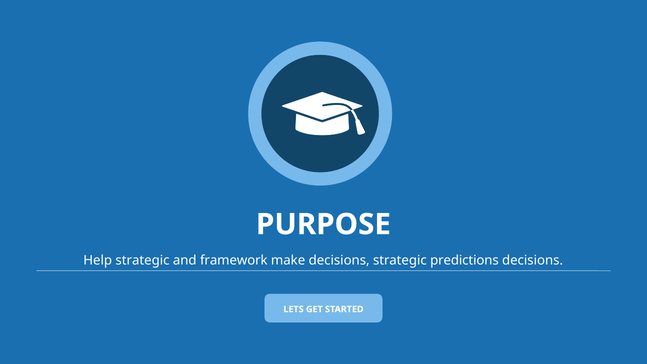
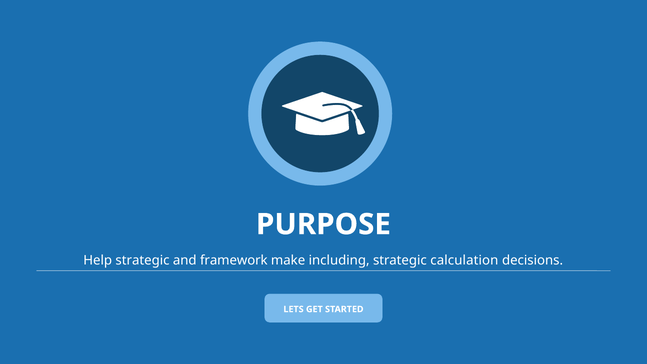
make decisions: decisions -> including
predictions: predictions -> calculation
